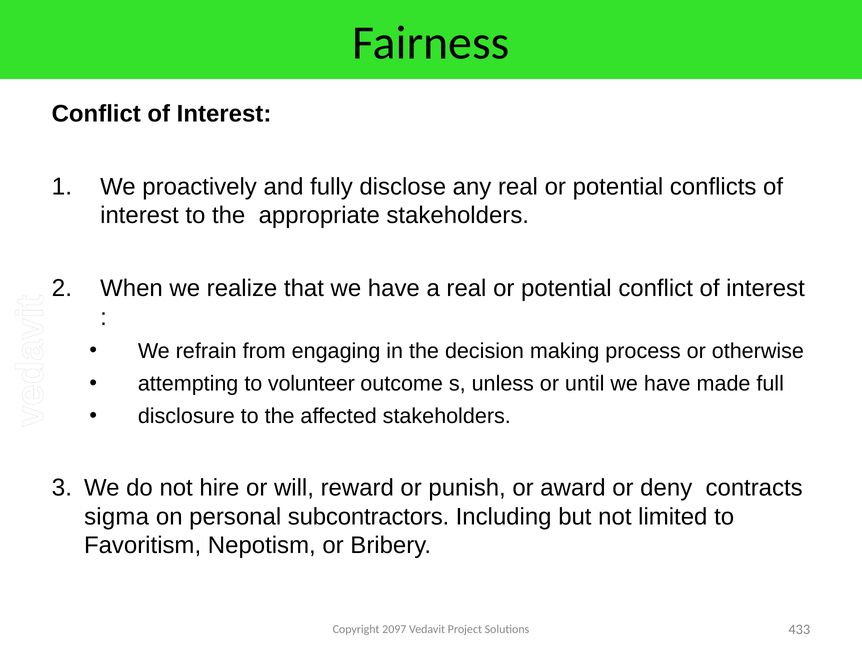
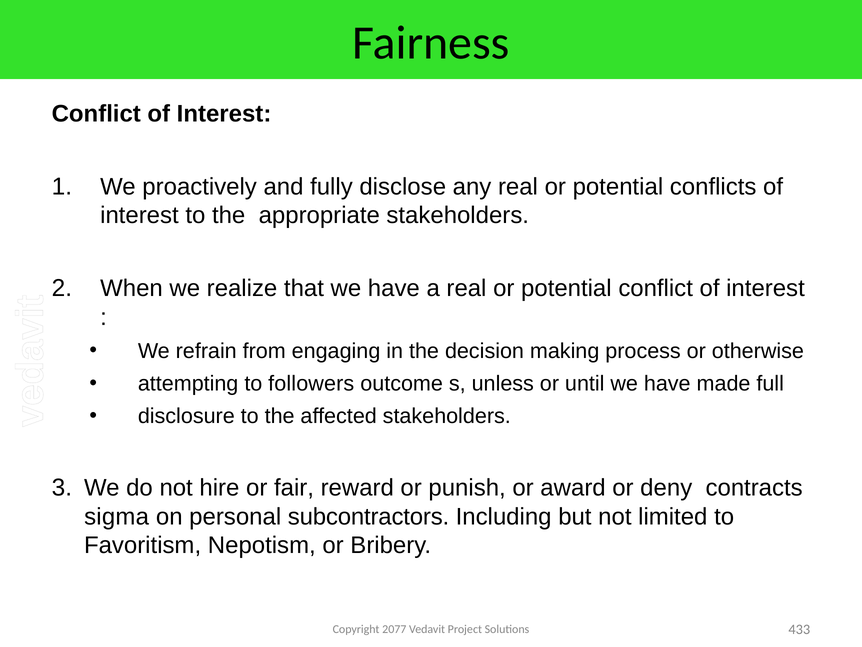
volunteer: volunteer -> followers
will: will -> fair
2097: 2097 -> 2077
